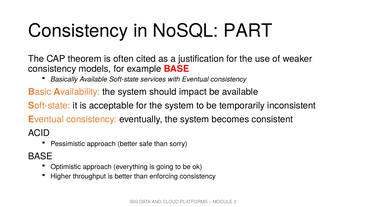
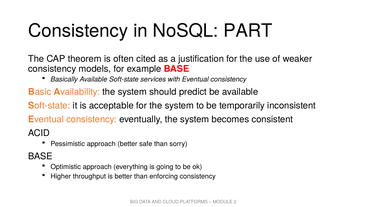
impact: impact -> predict
